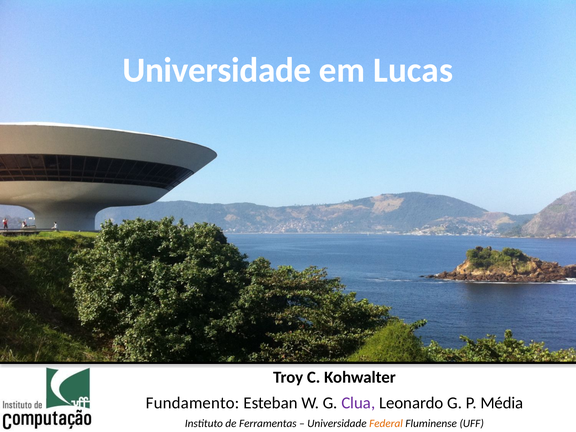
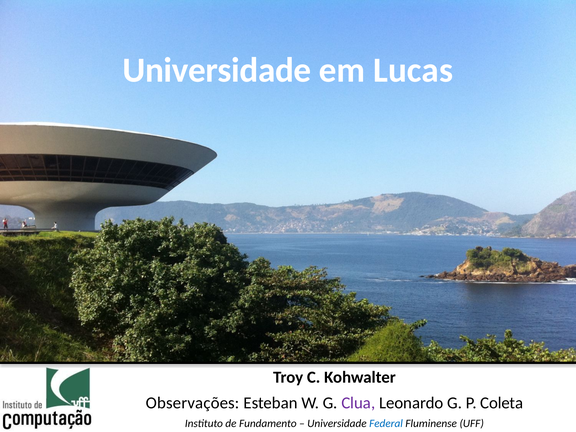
Fundamento: Fundamento -> Observações
Média: Média -> Coleta
Ferramentas: Ferramentas -> Fundamento
Federal colour: orange -> blue
